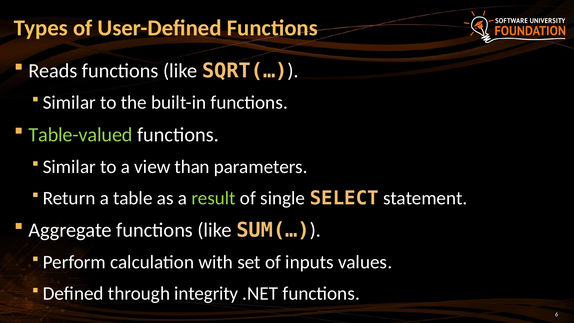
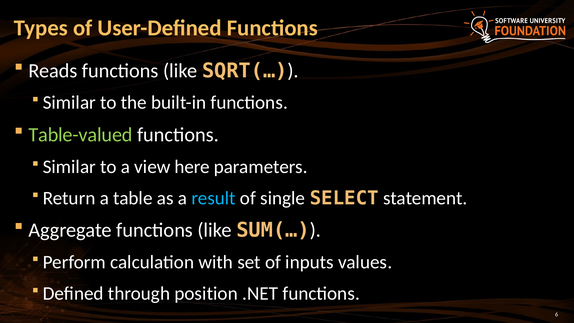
than: than -> here
result colour: light green -> light blue
integrity: integrity -> position
